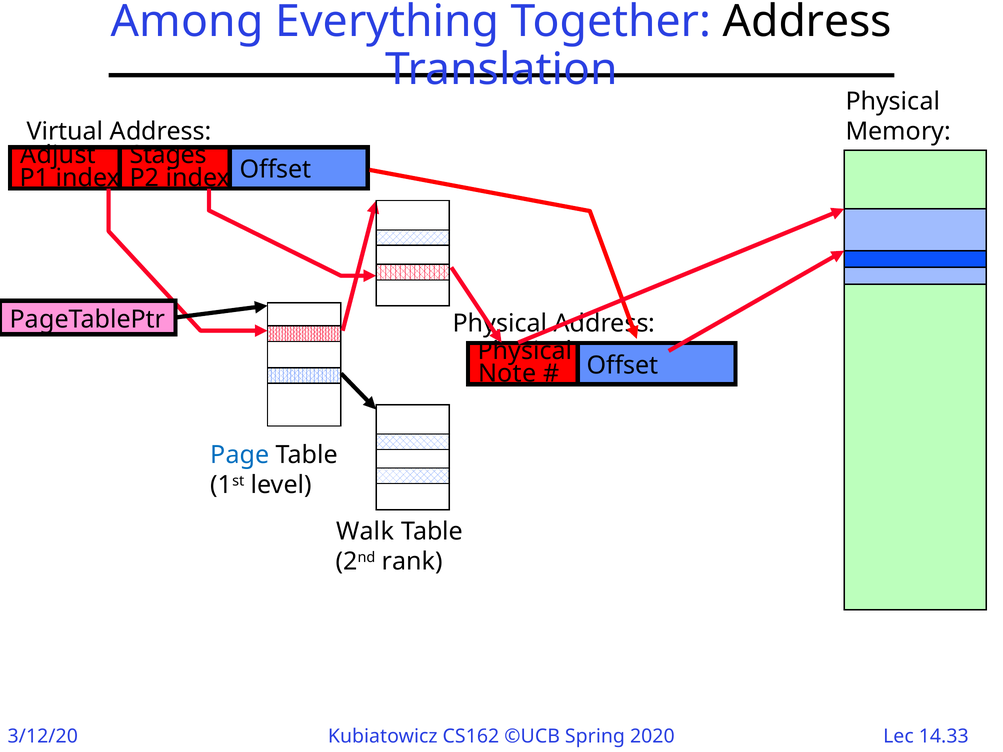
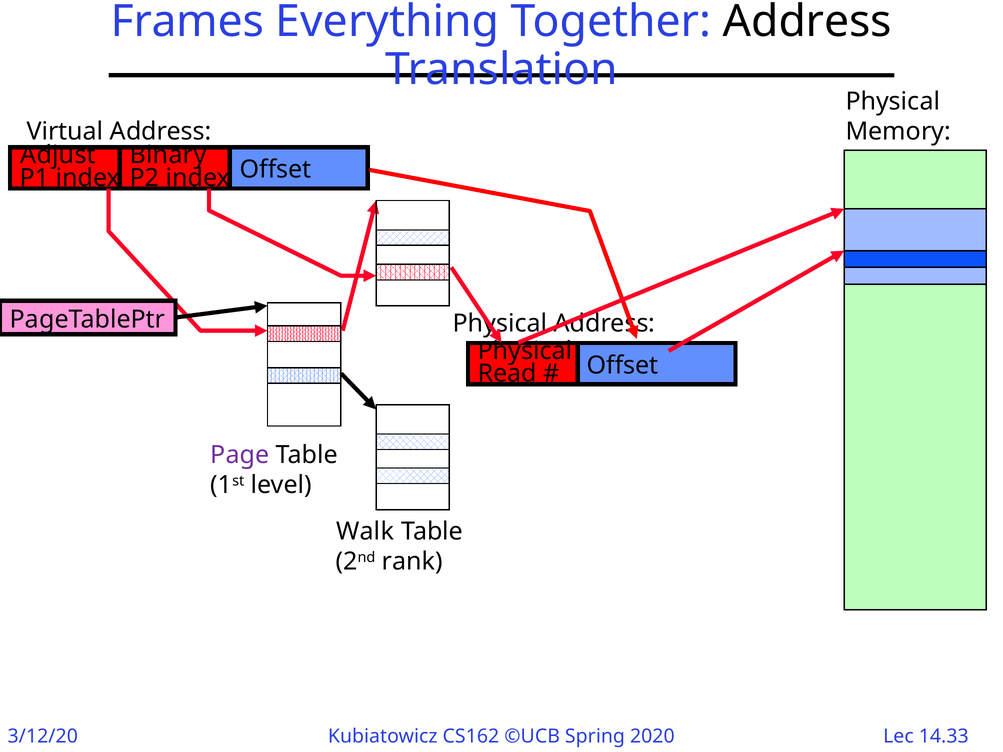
Among: Among -> Frames
Stages: Stages -> Binary
Note: Note -> Read
Page colour: blue -> purple
